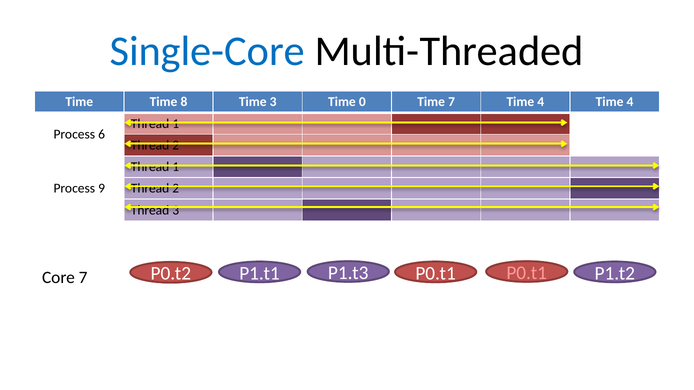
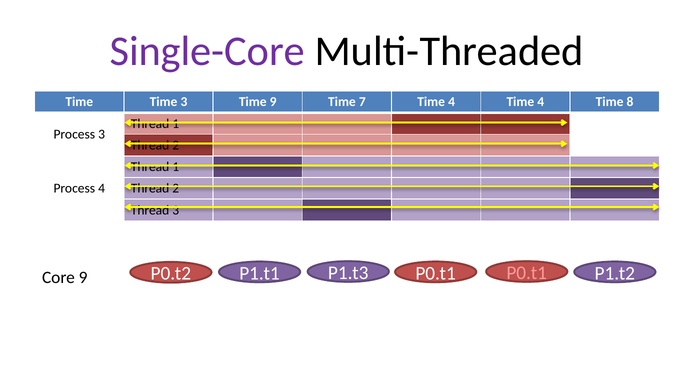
Single-Core colour: blue -> purple
Time 8: 8 -> 3
Time 3: 3 -> 9
0: 0 -> 7
7 at (452, 102): 7 -> 4
4 Time 4: 4 -> 8
Process 6: 6 -> 3
Process 9: 9 -> 4
Core 7: 7 -> 9
